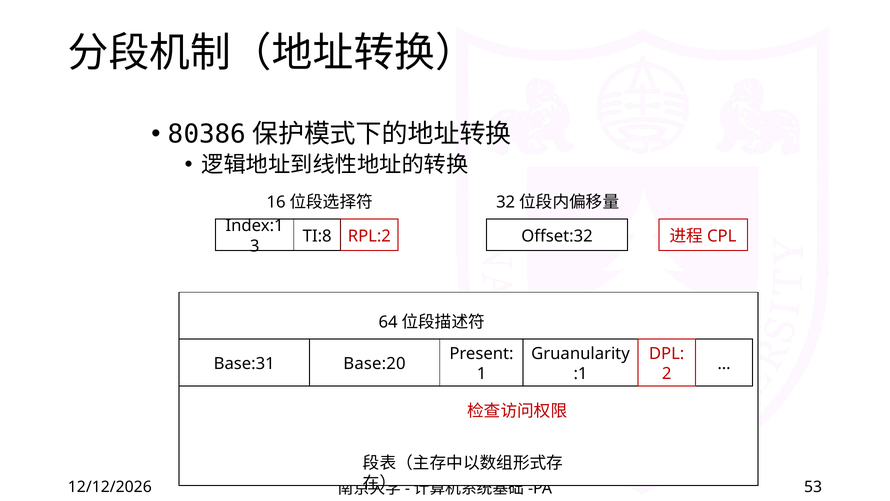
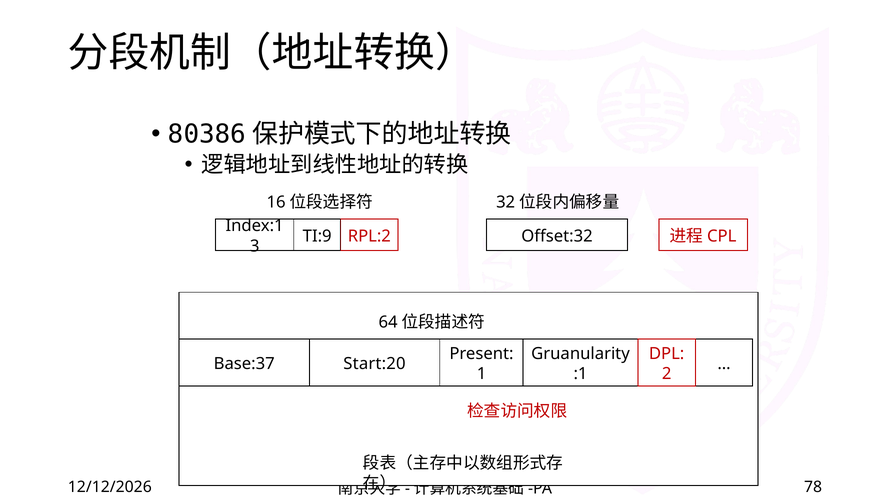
TI:8: TI:8 -> TI:9
Base:31: Base:31 -> Base:37
Base:20: Base:20 -> Start:20
53: 53 -> 78
